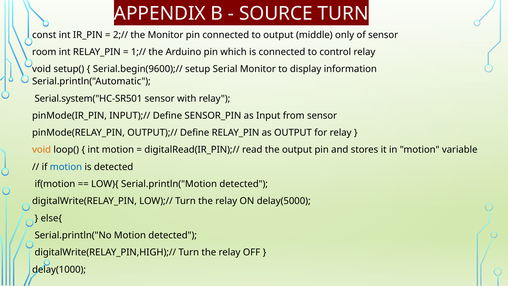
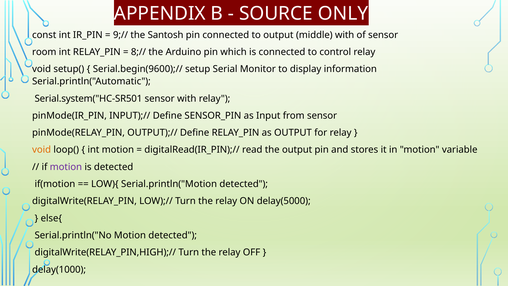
SOURCE TURN: TURN -> ONLY
2;//: 2;// -> 9;//
the Monitor: Monitor -> Santosh
middle only: only -> with
1;//: 1;// -> 8;//
motion at (66, 167) colour: blue -> purple
